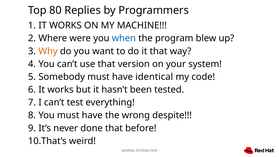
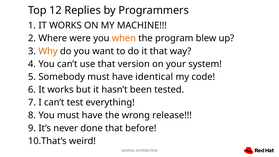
80: 80 -> 12
when colour: blue -> orange
despite: despite -> release
